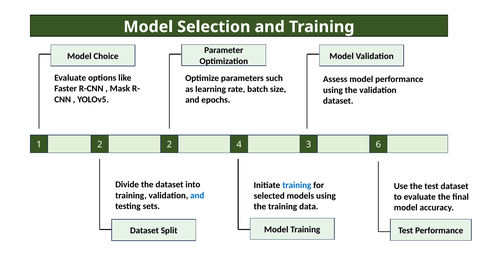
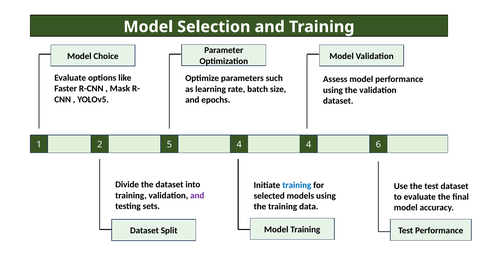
2 2: 2 -> 5
1 3: 3 -> 4
and at (197, 196) colour: blue -> purple
